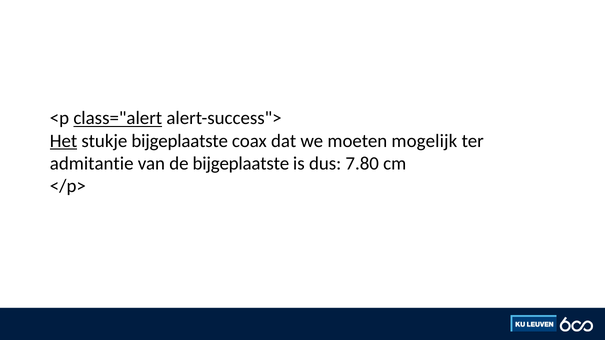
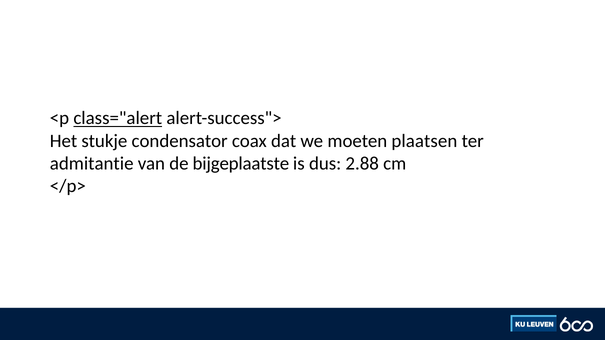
Het underline: present -> none
stukje bijgeplaatste: bijgeplaatste -> condensator
mogelijk: mogelijk -> plaatsen
7.80: 7.80 -> 2.88
